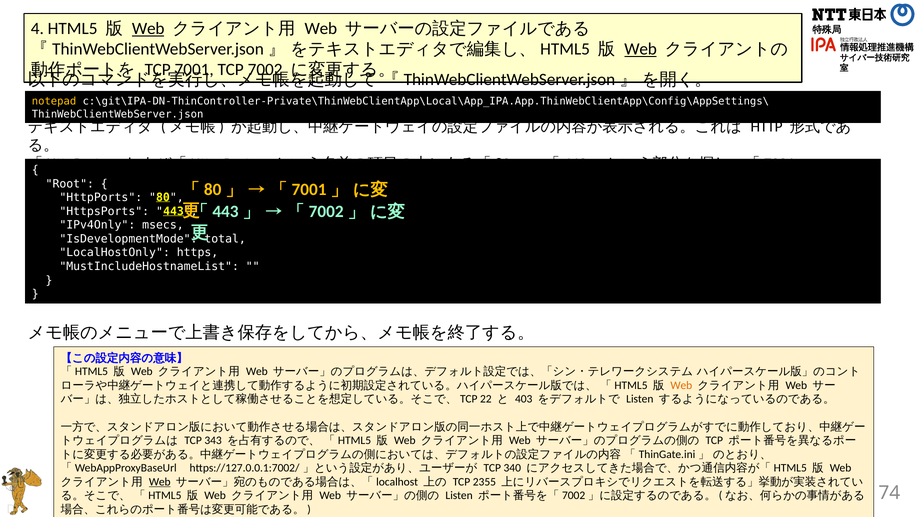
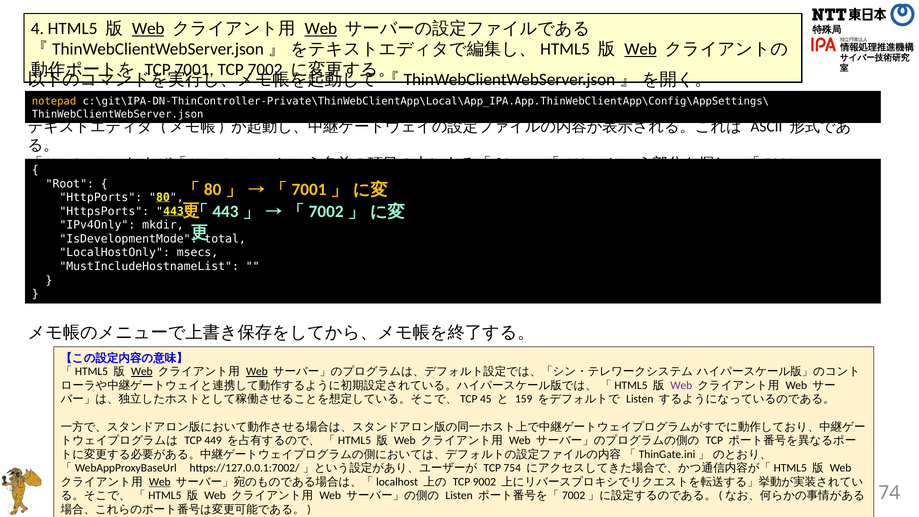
Web at (321, 28) underline: none -> present
HTTP: HTTP -> ASCII
msecs: msecs -> mkdir
https: https -> msecs
Web at (142, 372) underline: none -> present
Web at (257, 372) underline: none -> present
Web at (681, 385) colour: orange -> purple
22: 22 -> 45
403: 403 -> 159
343: 343 -> 449
340: 340 -> 754
2355: 2355 -> 9002
